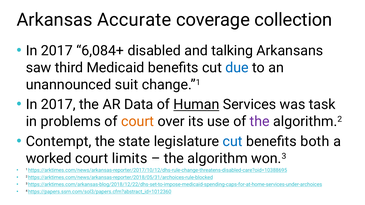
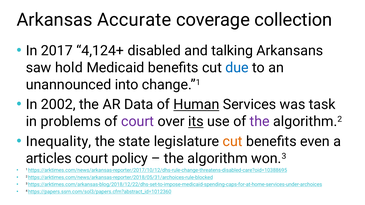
6,084+: 6,084+ -> 4,124+
third: third -> hold
suit: suit -> into
2017 at (58, 105): 2017 -> 2002
court at (138, 122) colour: orange -> purple
its underline: none -> present
Contempt: Contempt -> Inequality
cut at (233, 142) colour: blue -> orange
both: both -> even
worked: worked -> articles
limits: limits -> policy
